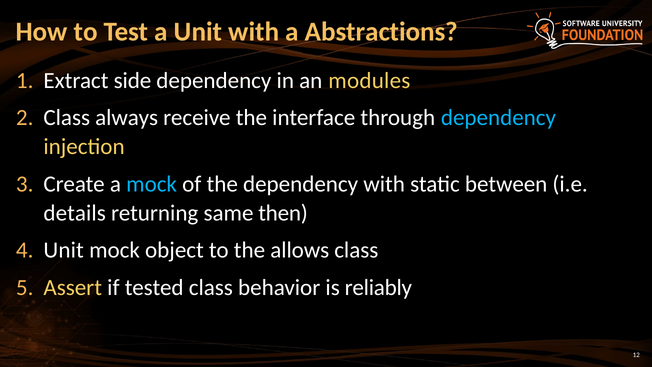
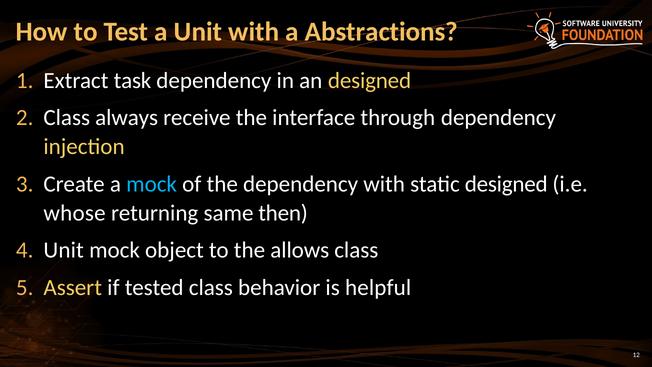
side: side -> task
an modules: modules -> designed
dependency at (498, 118) colour: light blue -> white
static between: between -> designed
details: details -> whose
reliably: reliably -> helpful
